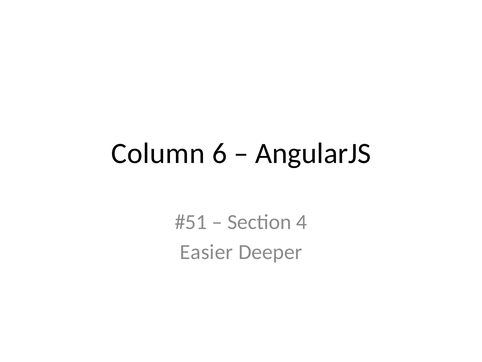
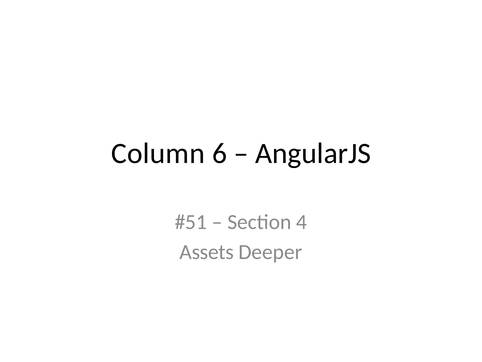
Easier: Easier -> Assets
